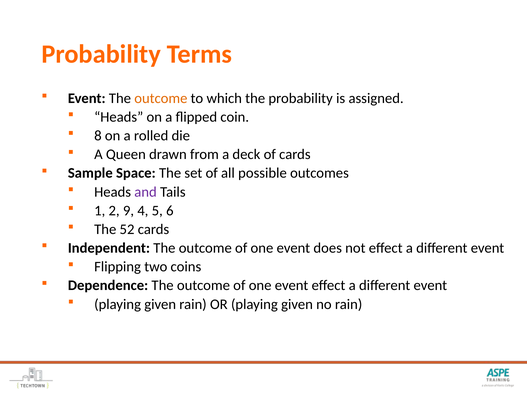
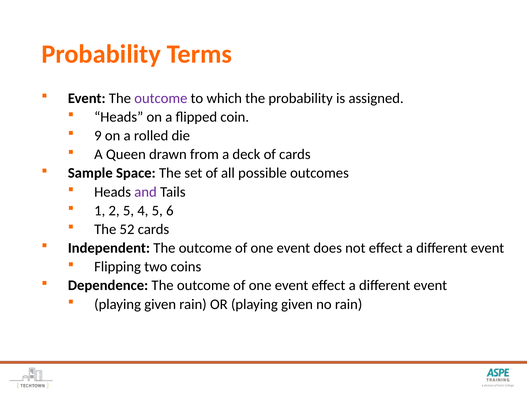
outcome at (161, 98) colour: orange -> purple
8: 8 -> 9
2 9: 9 -> 5
